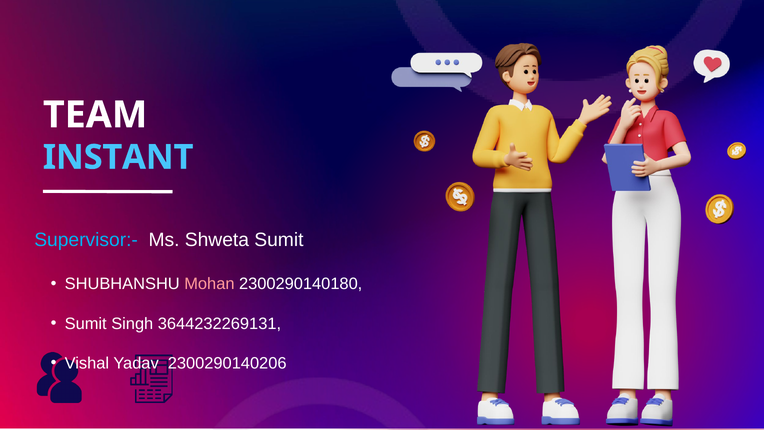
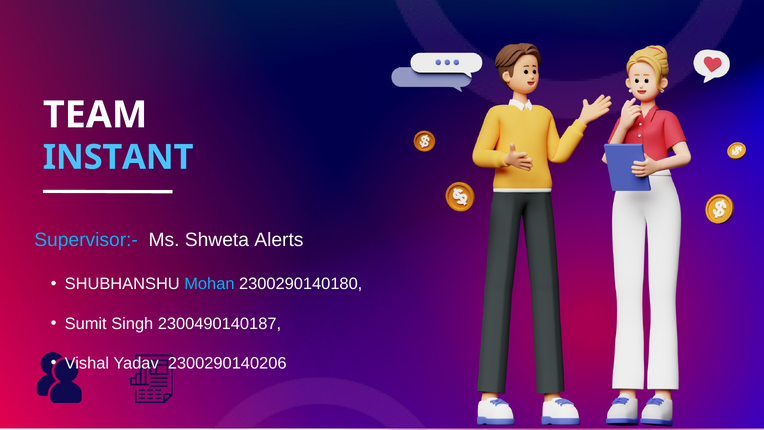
Shweta Sumit: Sumit -> Alerts
Mohan colour: pink -> light blue
3644232269131: 3644232269131 -> 2300490140187
